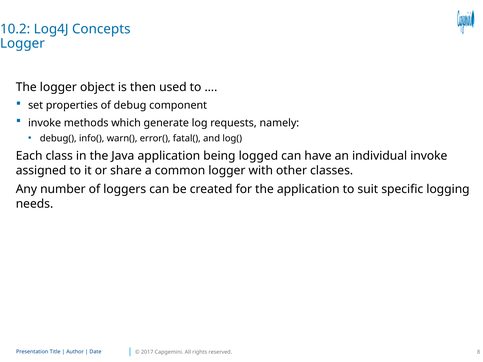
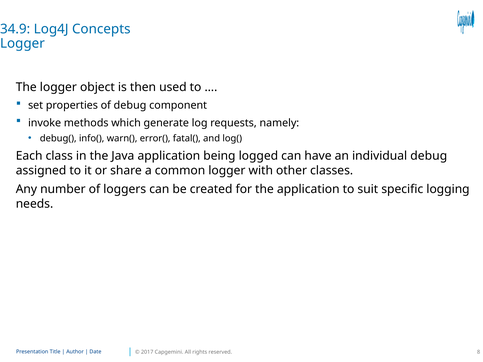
10.2: 10.2 -> 34.9
individual invoke: invoke -> debug
